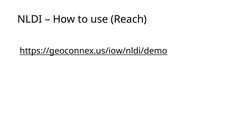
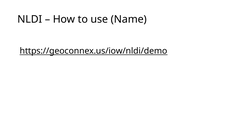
Reach: Reach -> Name
